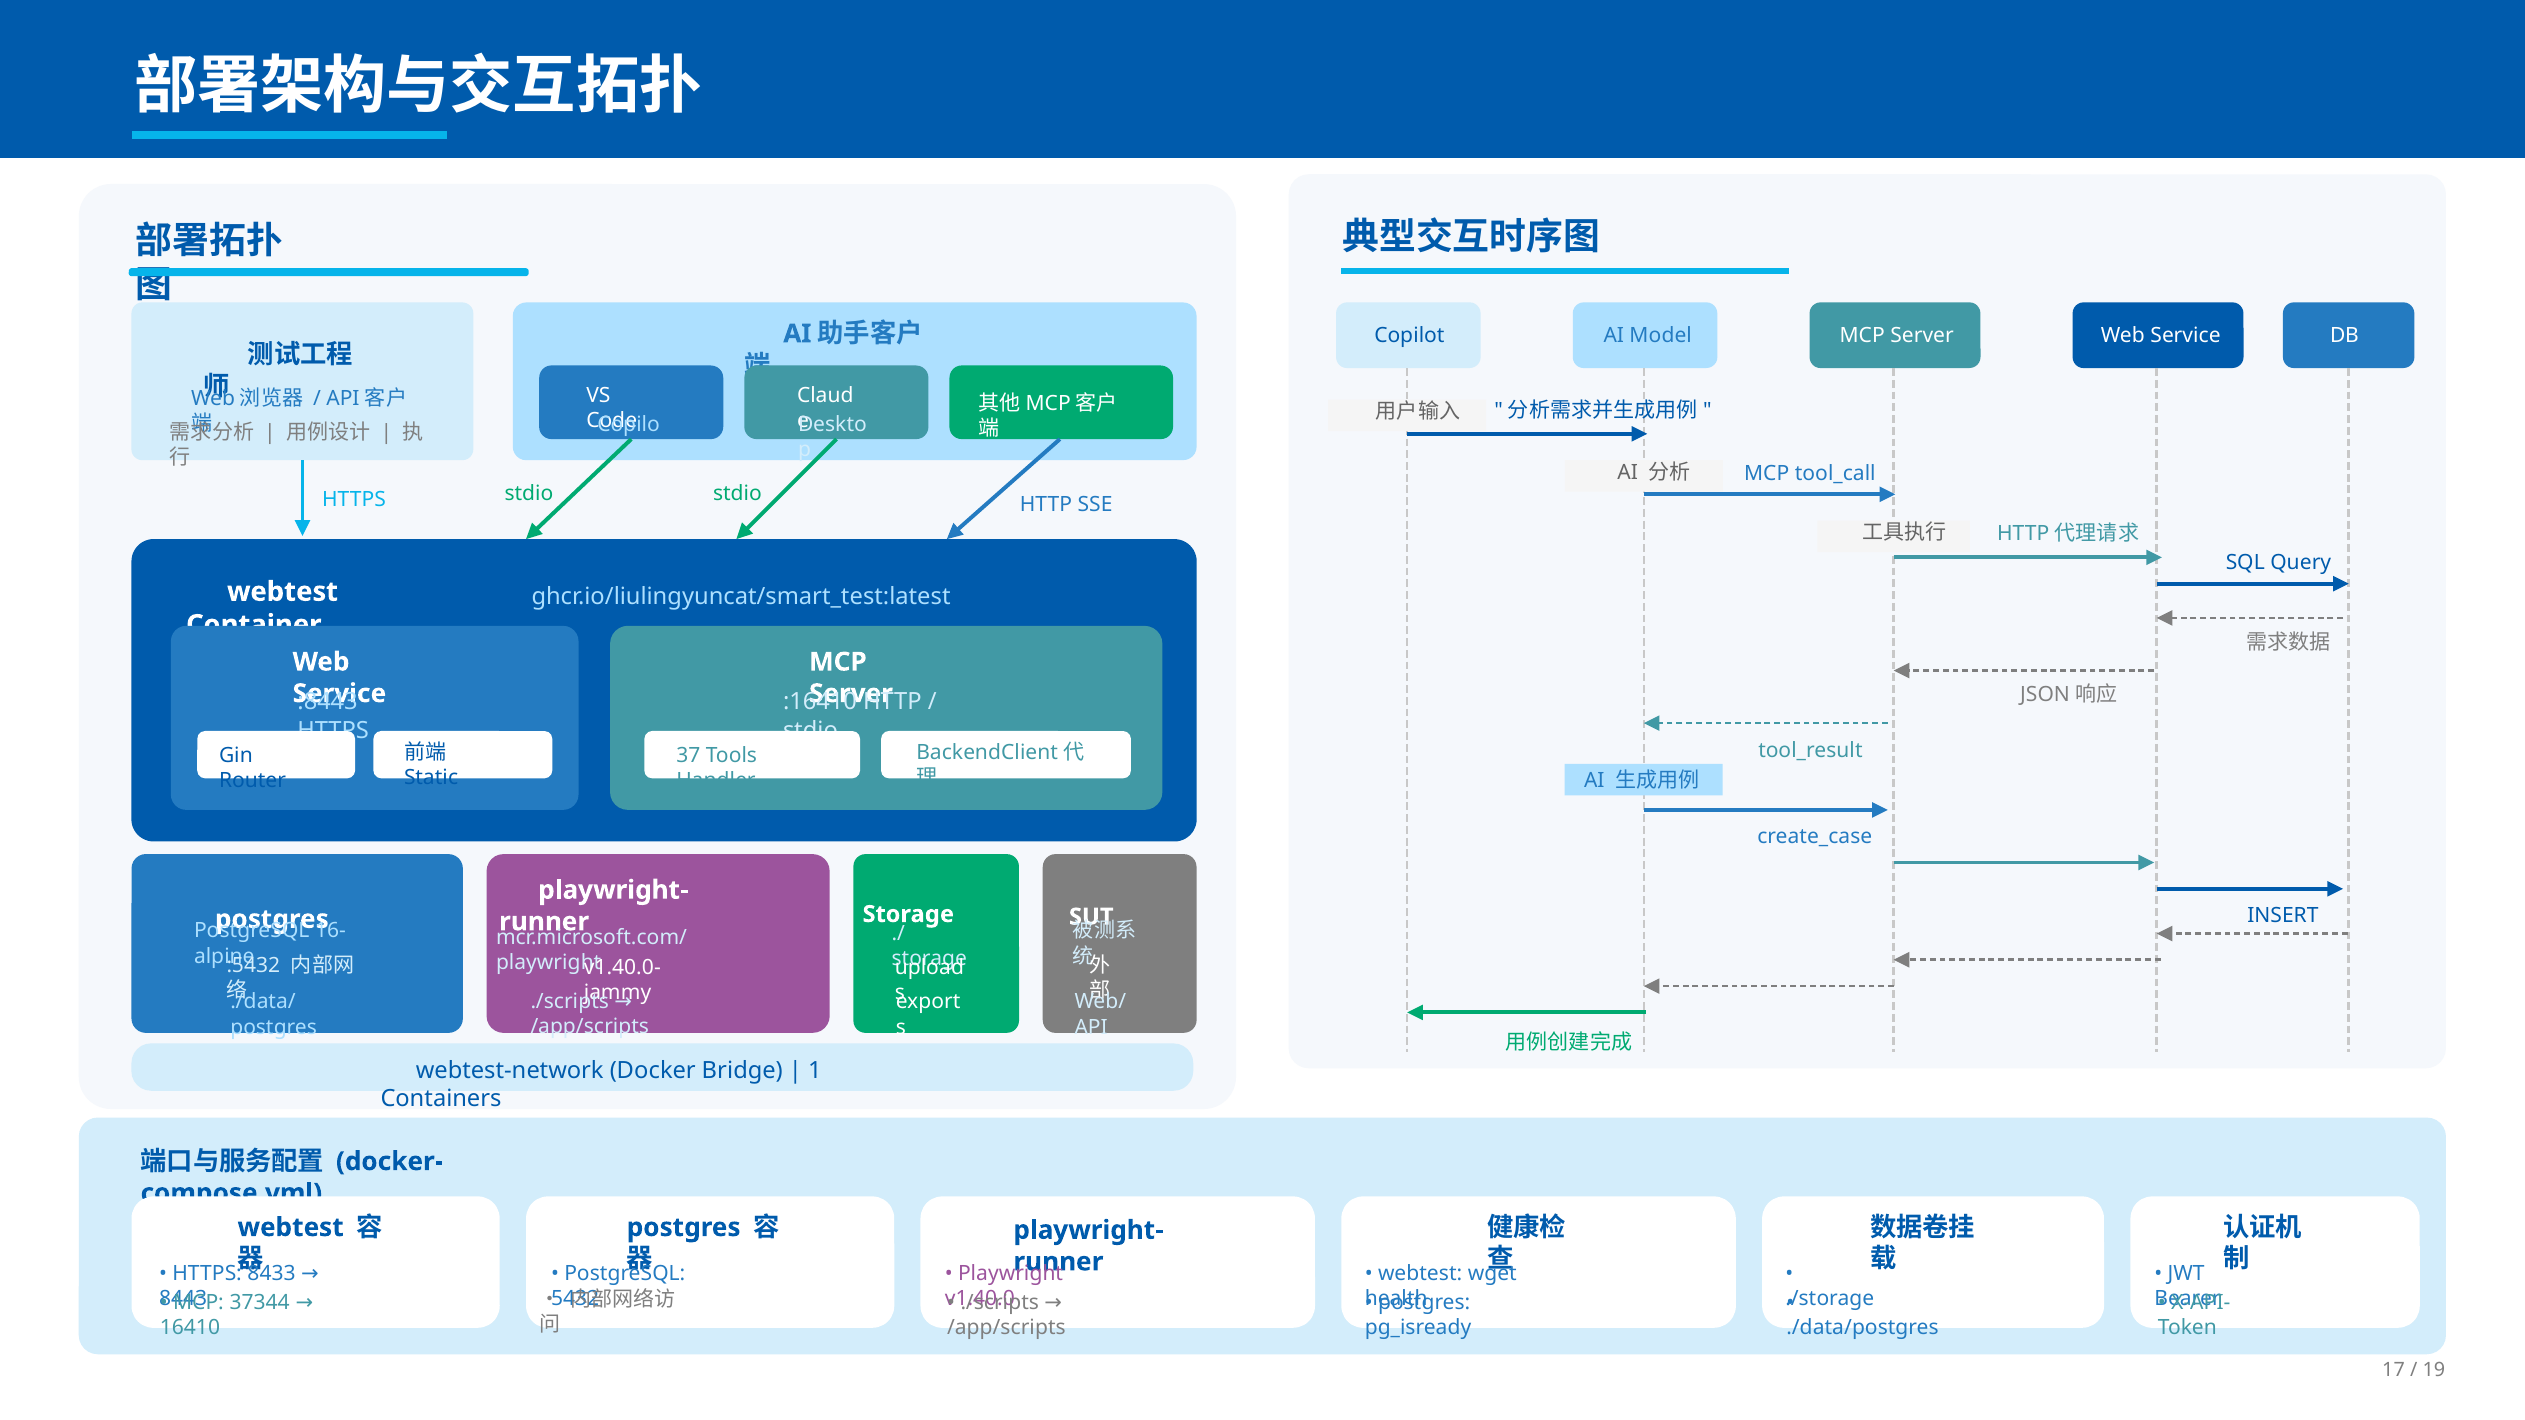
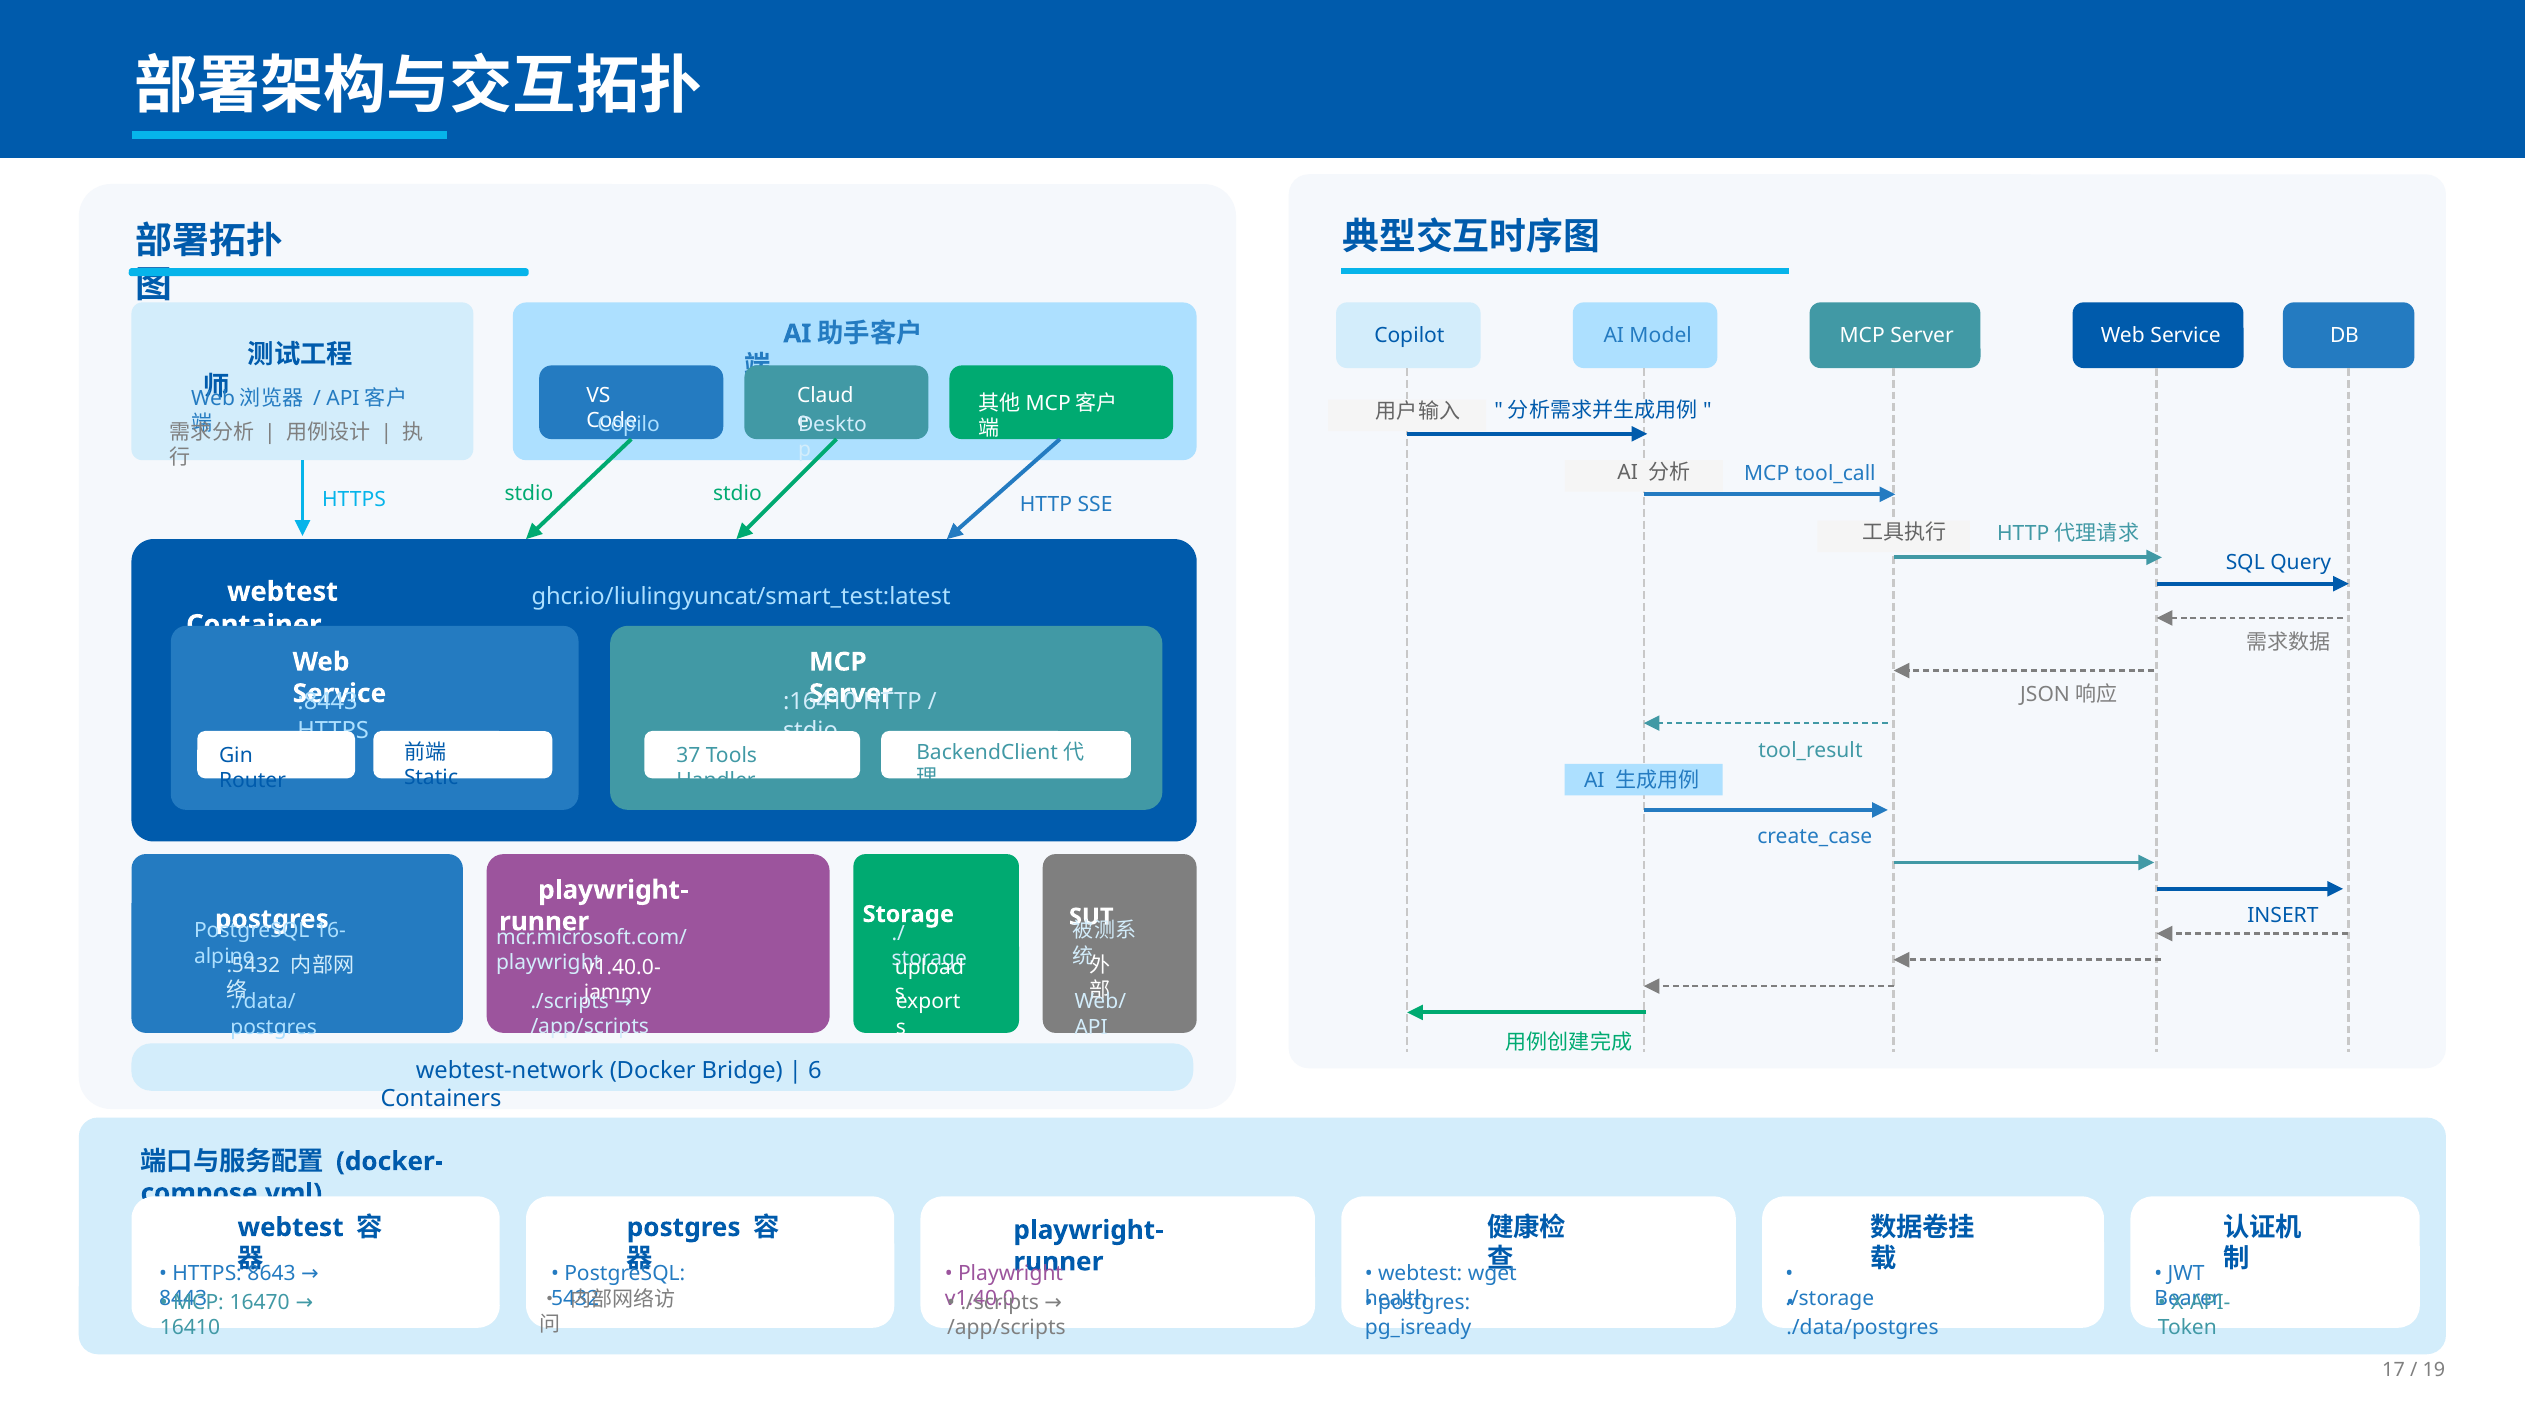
1: 1 -> 6
8433: 8433 -> 8643
37344: 37344 -> 16470
